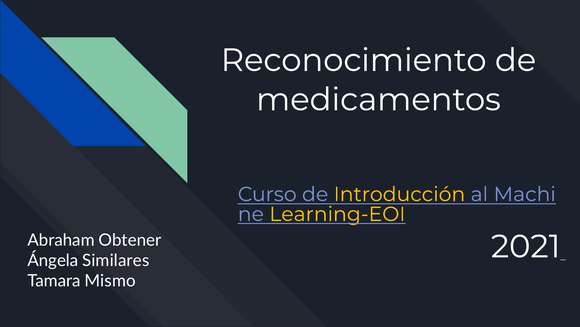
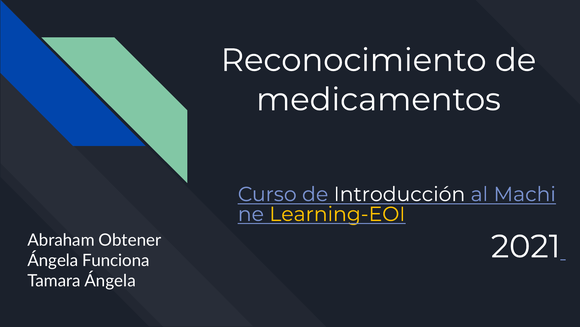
Introducción colour: yellow -> white
Similares: Similares -> Funciona
Tamara Mismo: Mismo -> Ángela
